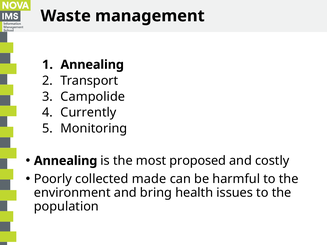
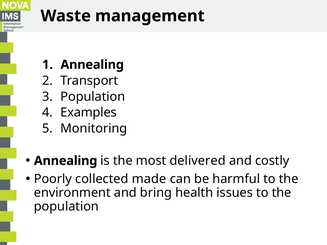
Campolide at (93, 97): Campolide -> Population
Currently: Currently -> Examples
proposed: proposed -> delivered
